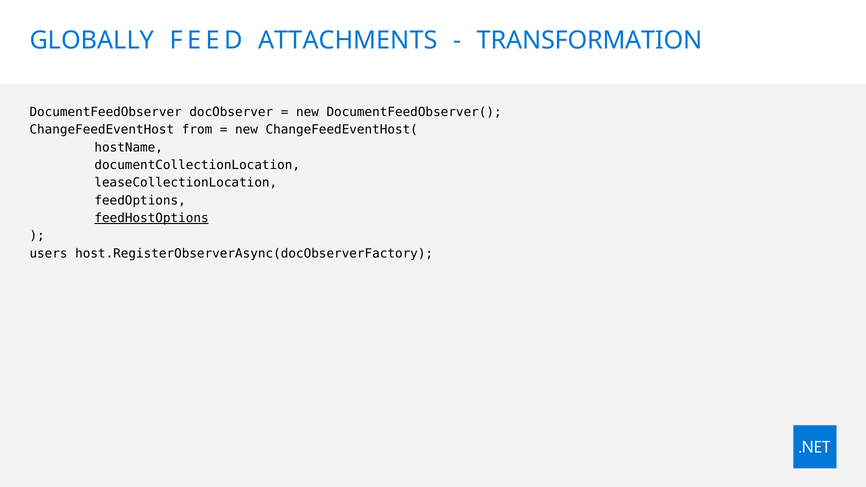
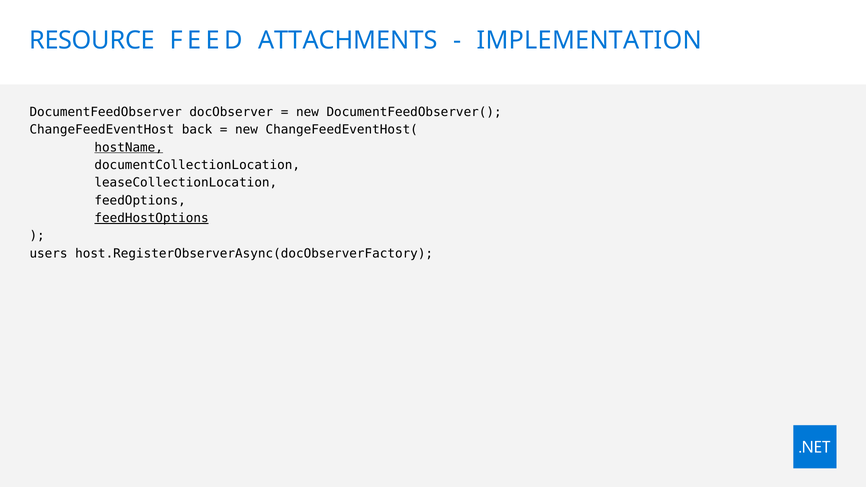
GLOBALLY: GLOBALLY -> RESOURCE
TRANSFORMATION: TRANSFORMATION -> IMPLEMENTATION
from: from -> back
hostName underline: none -> present
